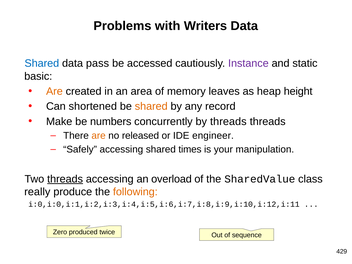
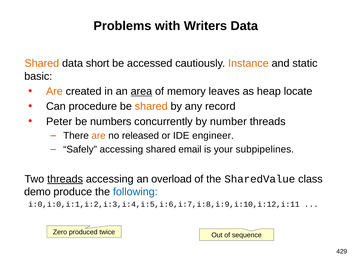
Shared at (42, 63) colour: blue -> orange
pass: pass -> short
Instance colour: purple -> orange
area underline: none -> present
height: height -> locate
shortened: shortened -> procedure
Make: Make -> Peter
by threads: threads -> number
times: times -> email
manipulation: manipulation -> subpipelines
really: really -> demo
following colour: orange -> blue
